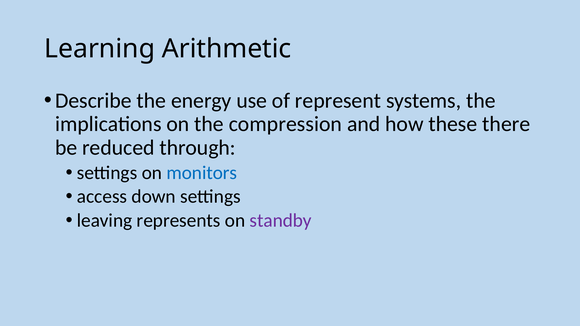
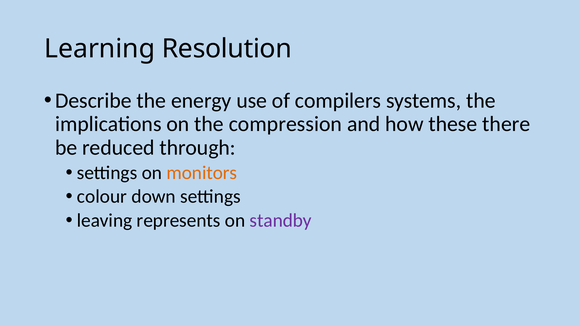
Arithmetic: Arithmetic -> Resolution
represent: represent -> compilers
monitors colour: blue -> orange
access: access -> colour
